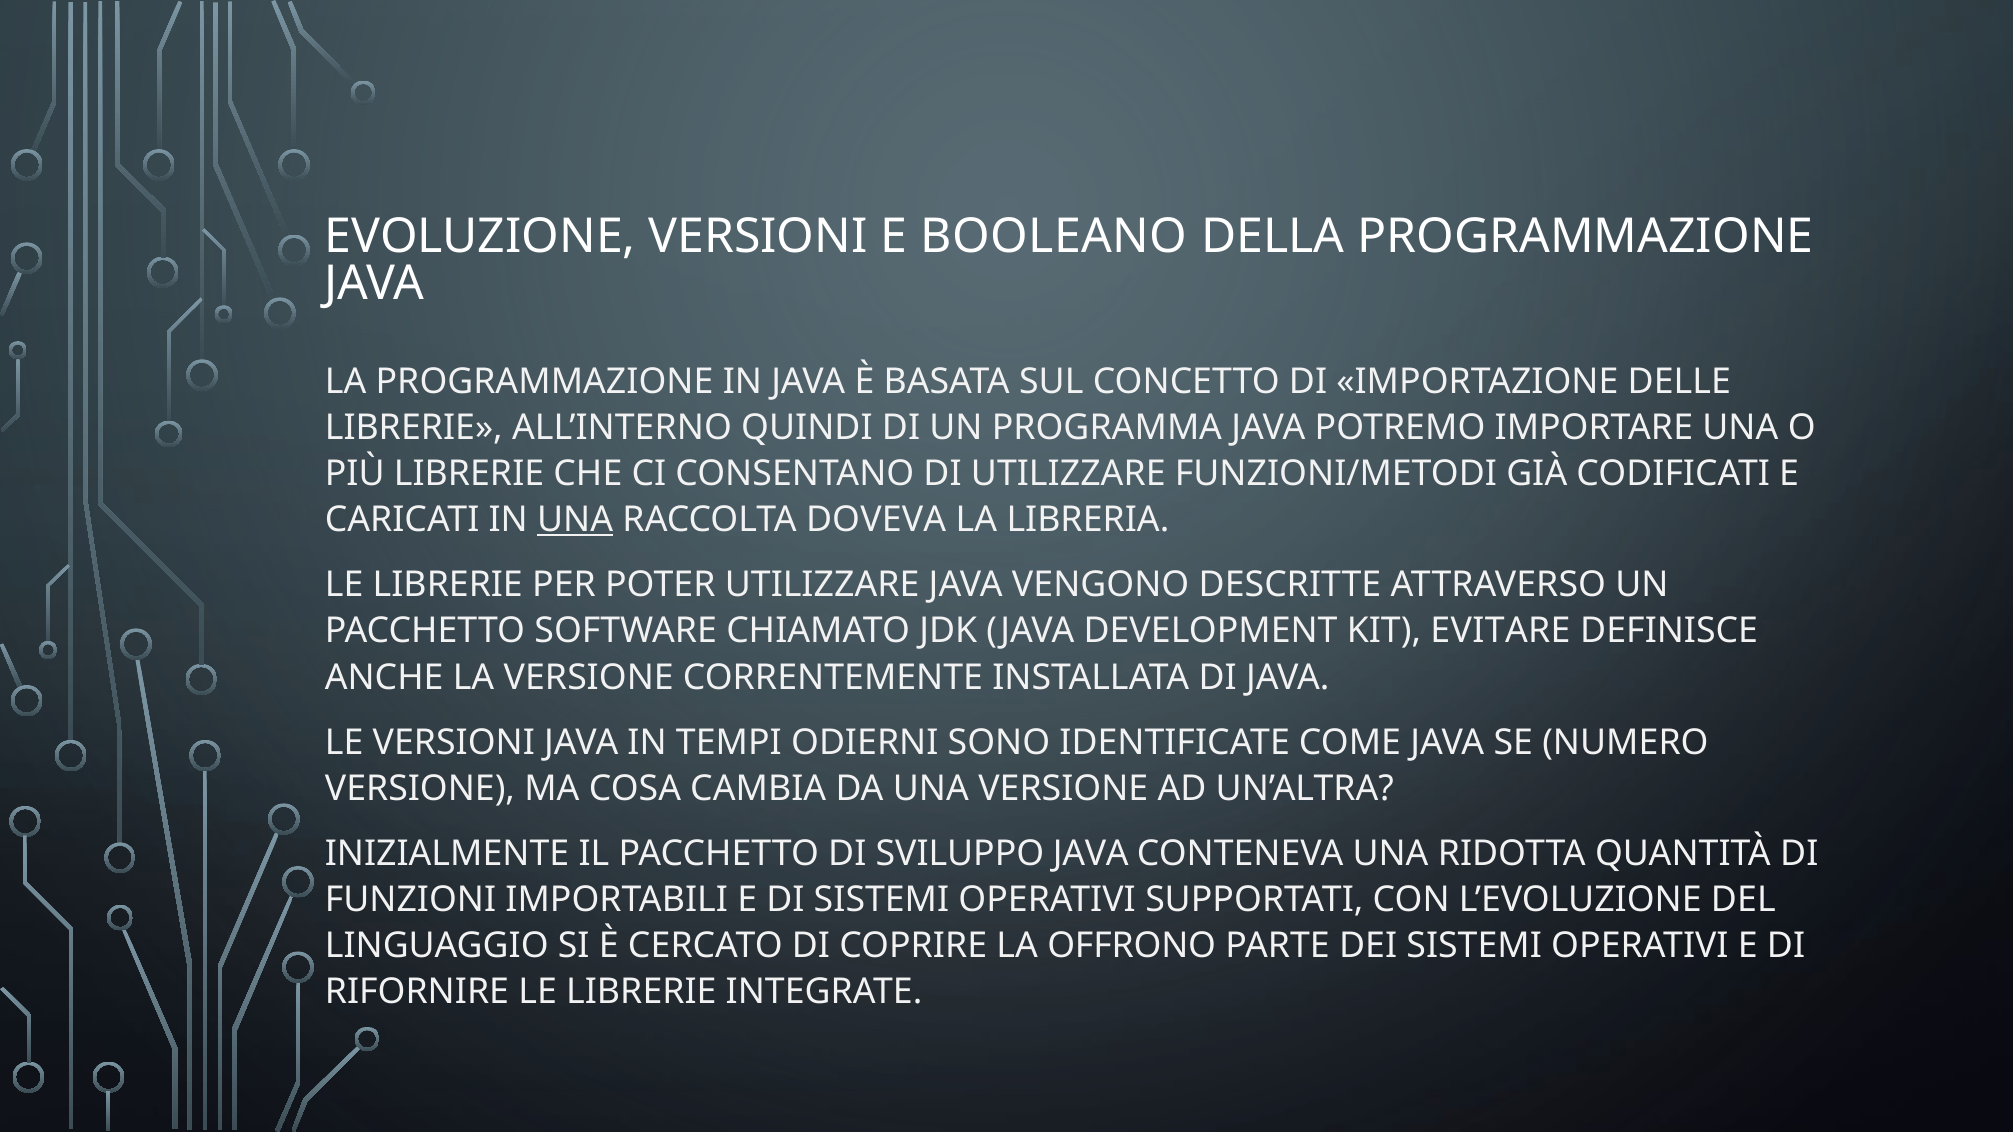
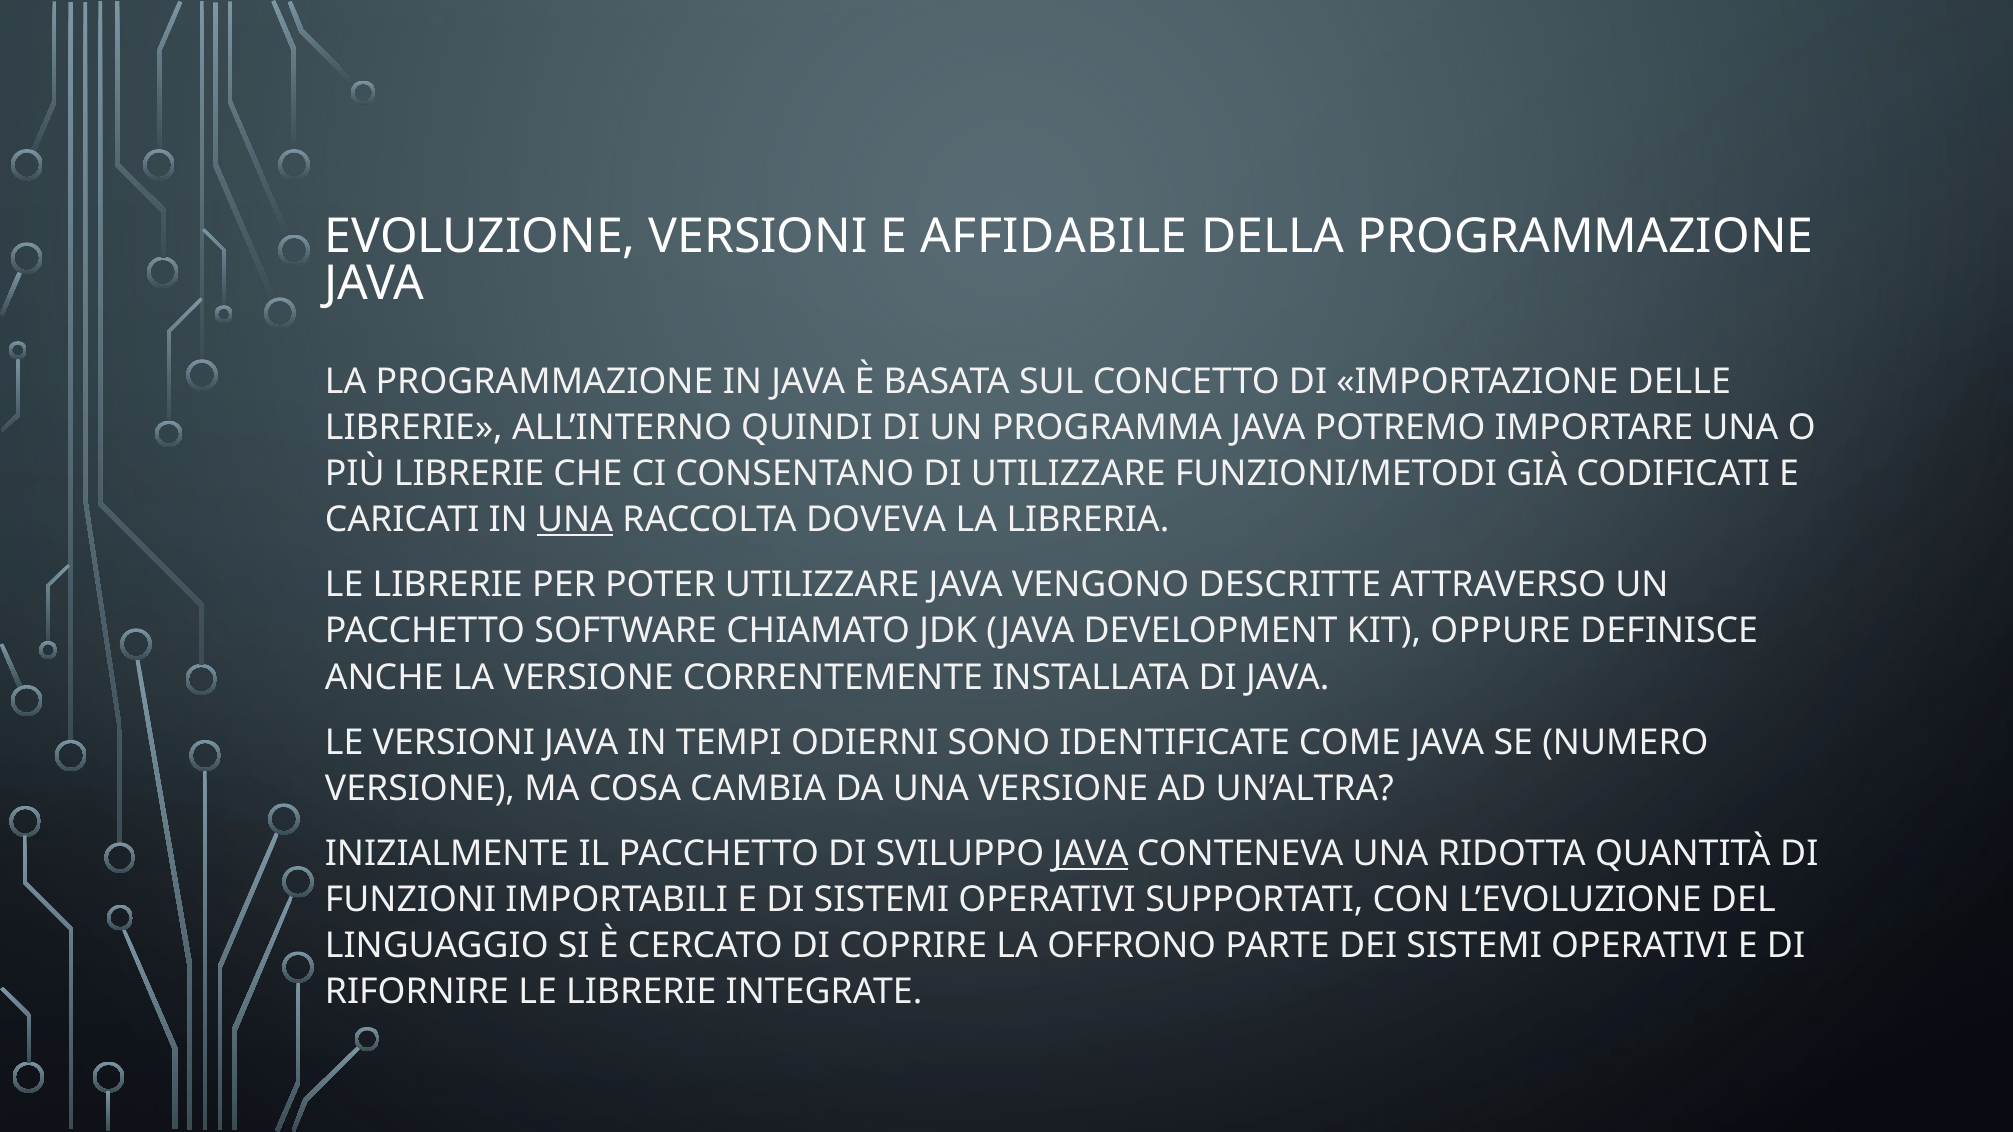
BOOLEANO: BOOLEANO -> AFFIDABILE
EVITARE: EVITARE -> OPPURE
JAVA at (1091, 854) underline: none -> present
